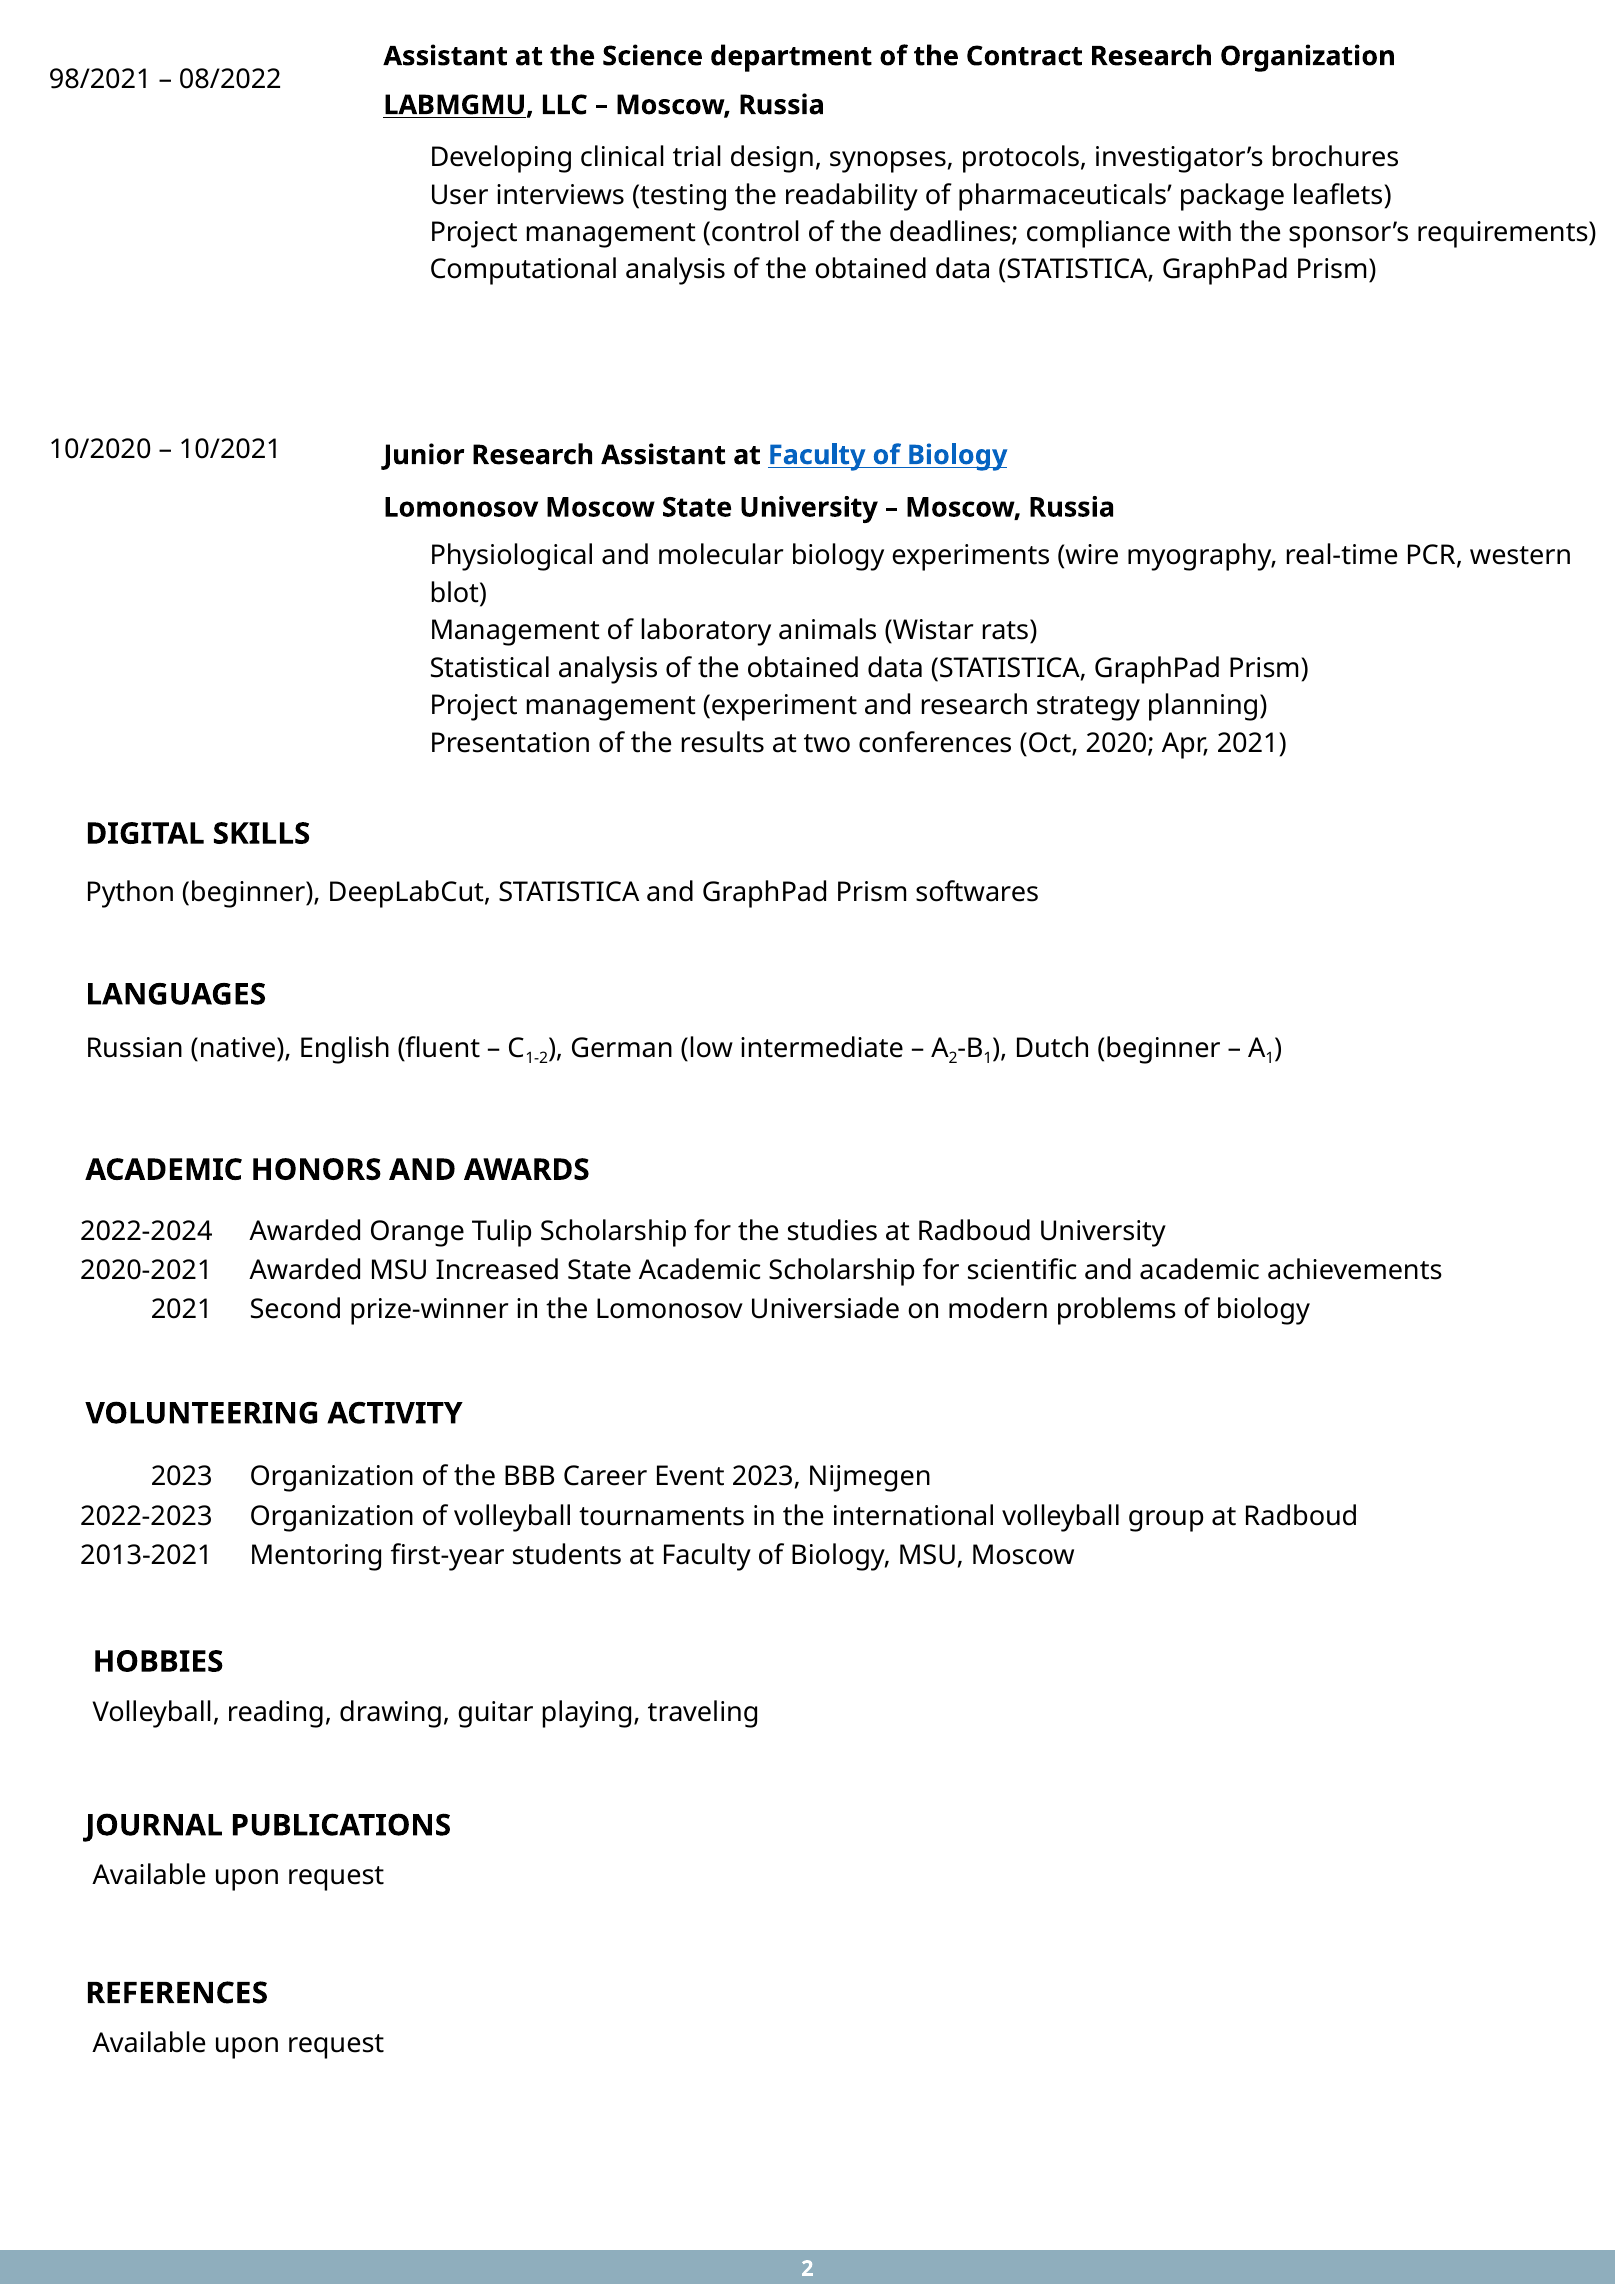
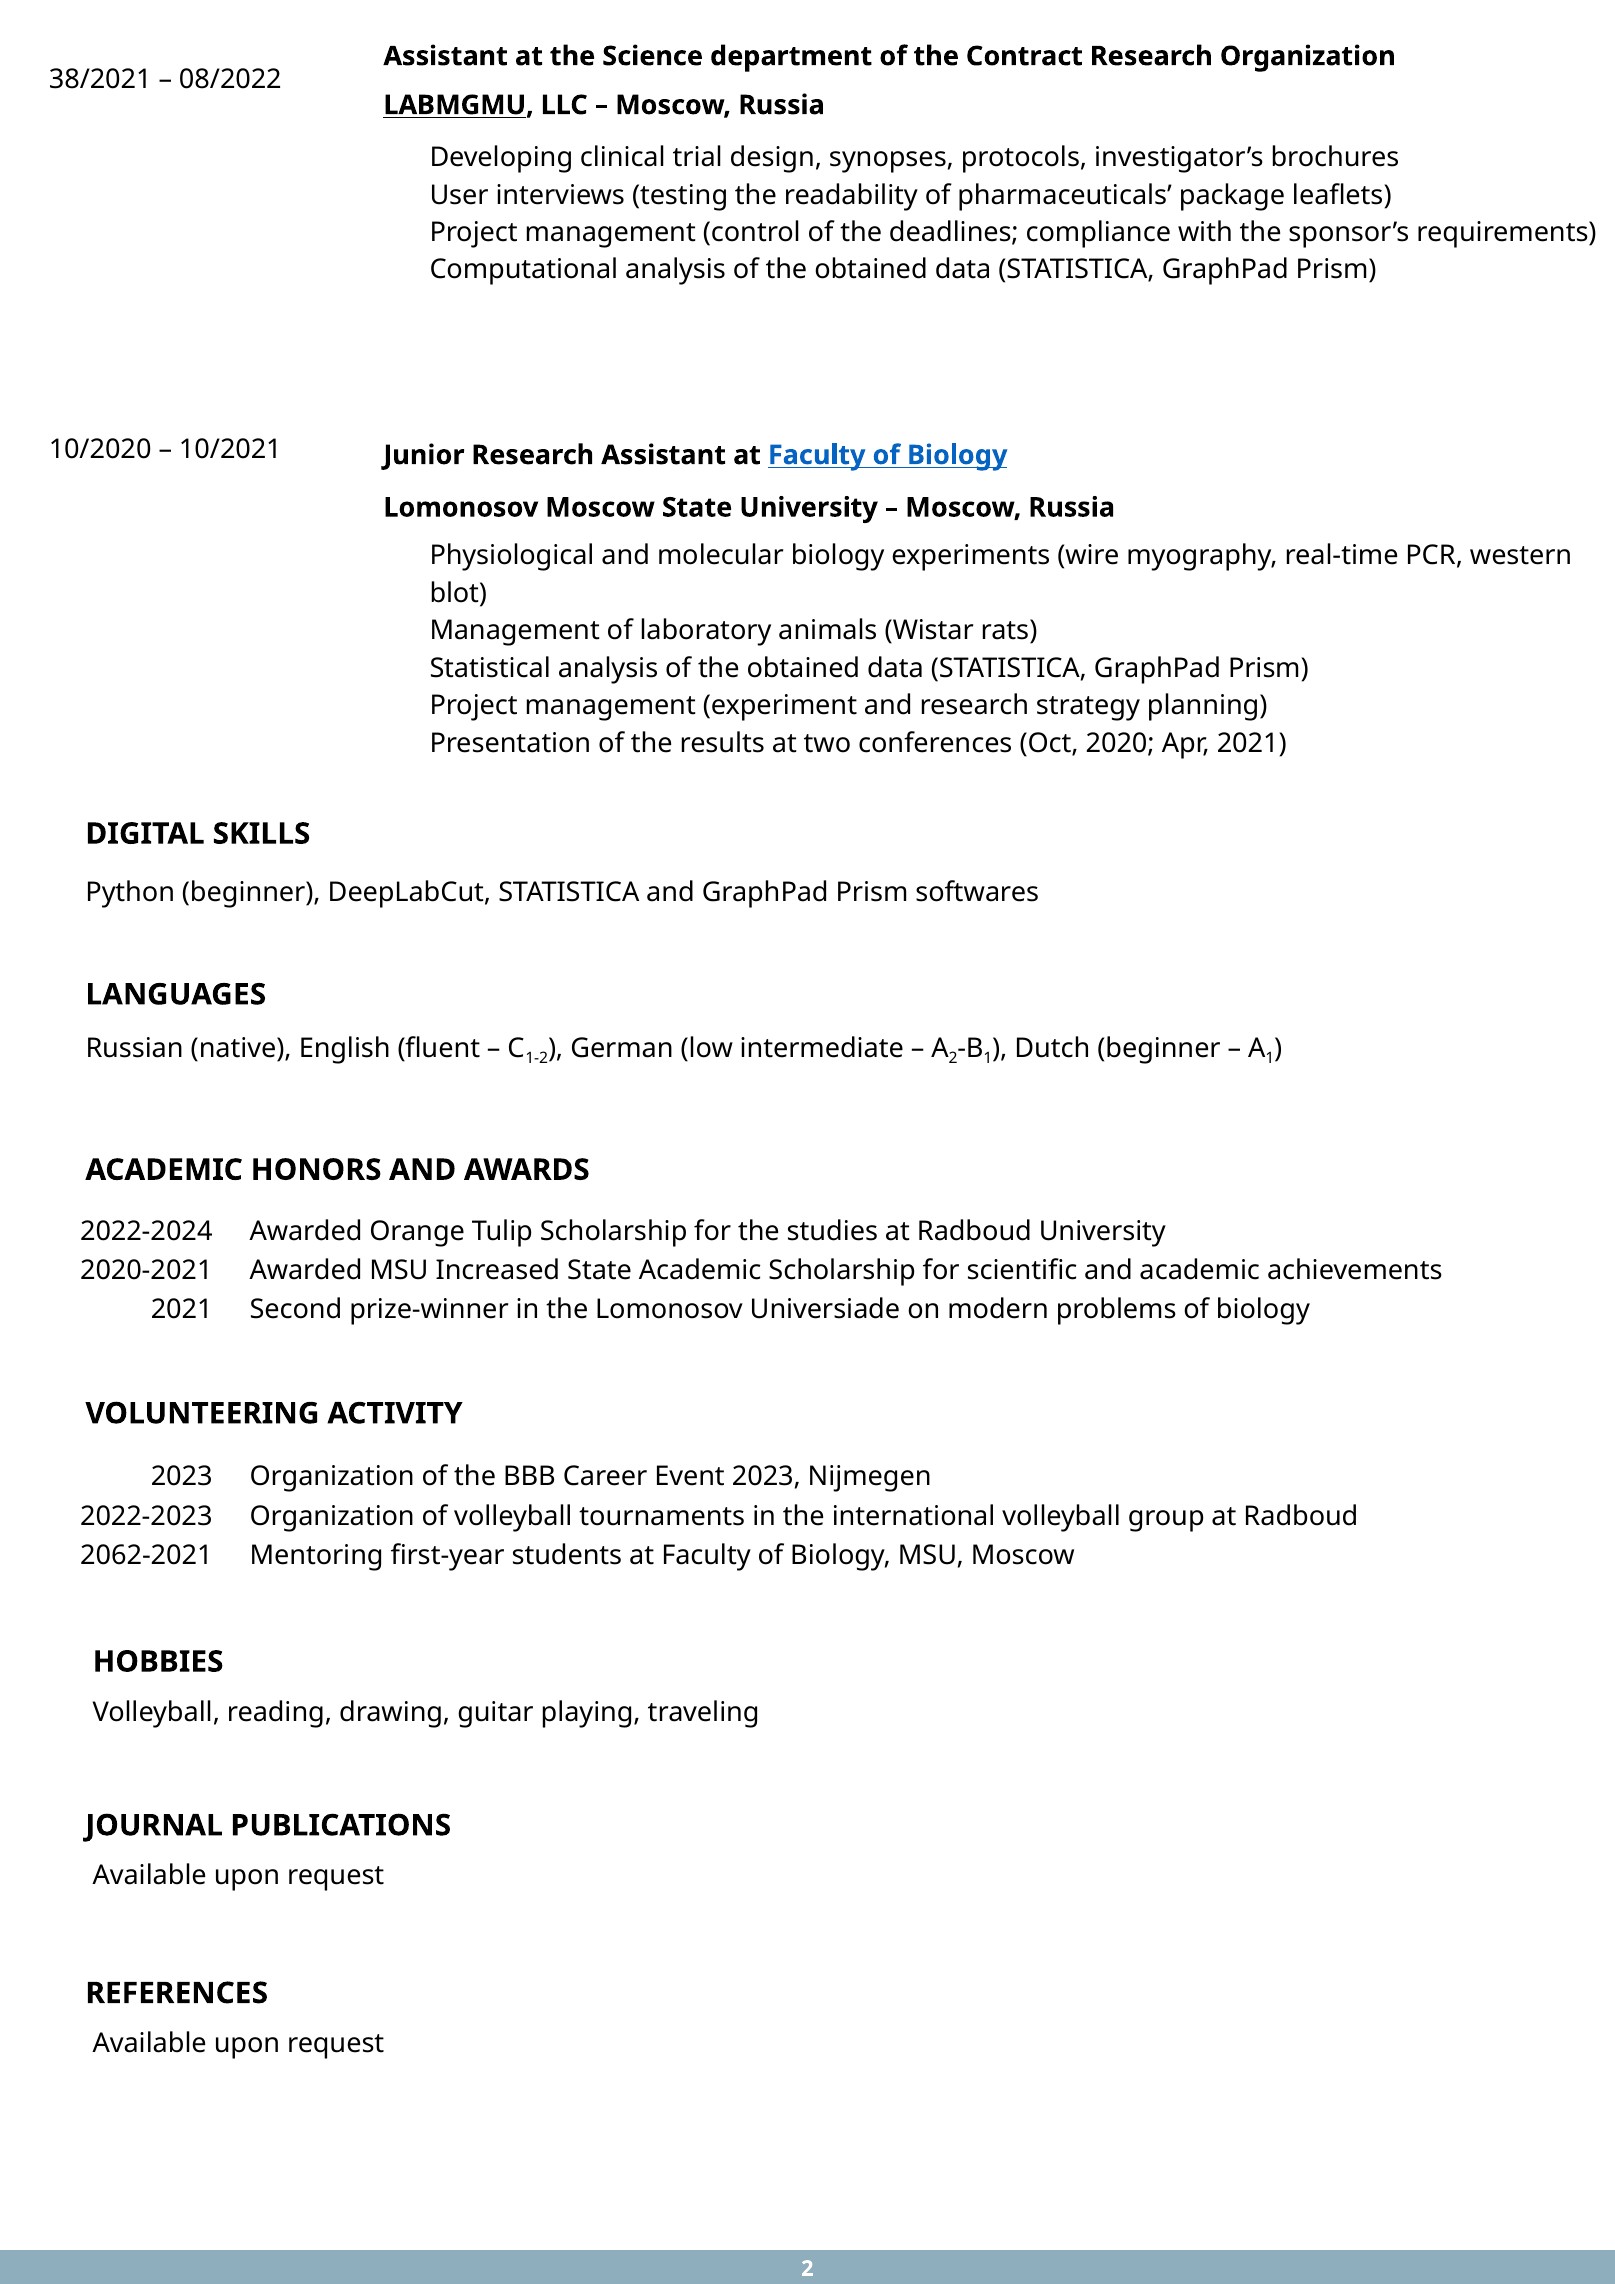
98/2021: 98/2021 -> 38/2021
2013-2021: 2013-2021 -> 2062-2021
